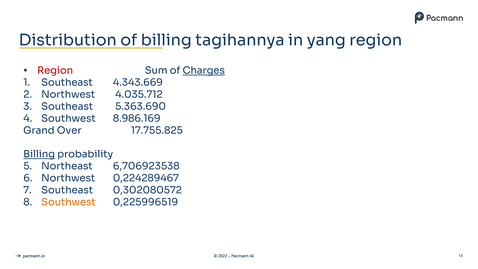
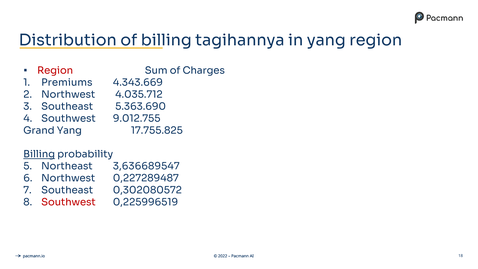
Charges underline: present -> none
Southeast at (67, 83): Southeast -> Premiums
8.986.169: 8.986.169 -> 9.012.755
Grand Over: Over -> Yang
6,706923538: 6,706923538 -> 3,636689547
0,224289467: 0,224289467 -> 0,227289487
Southwest at (68, 202) colour: orange -> red
